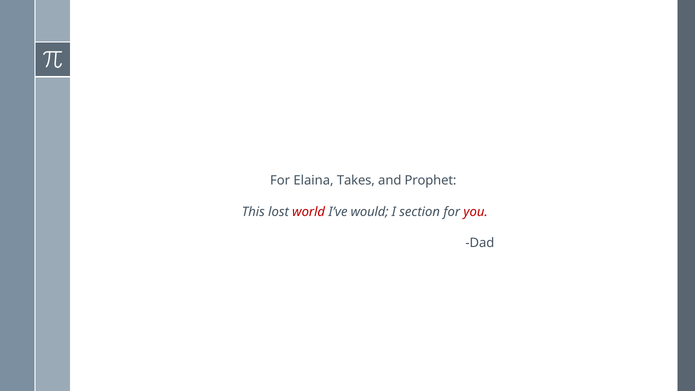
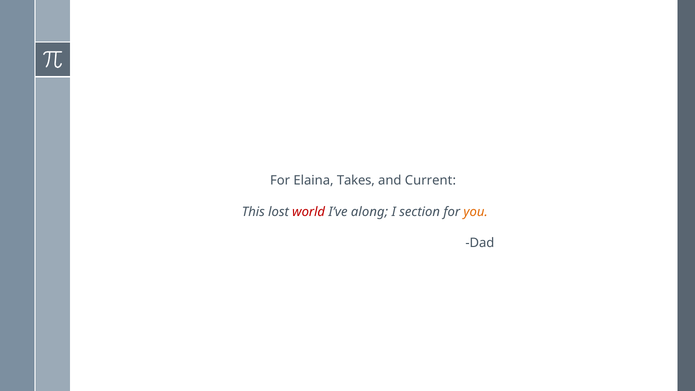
Prophet: Prophet -> Current
would: would -> along
you colour: red -> orange
